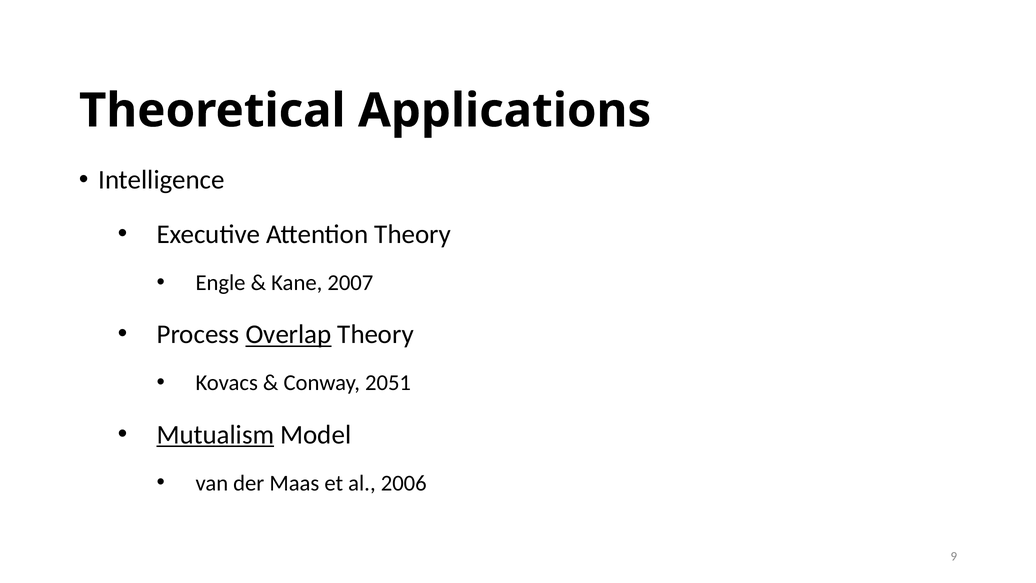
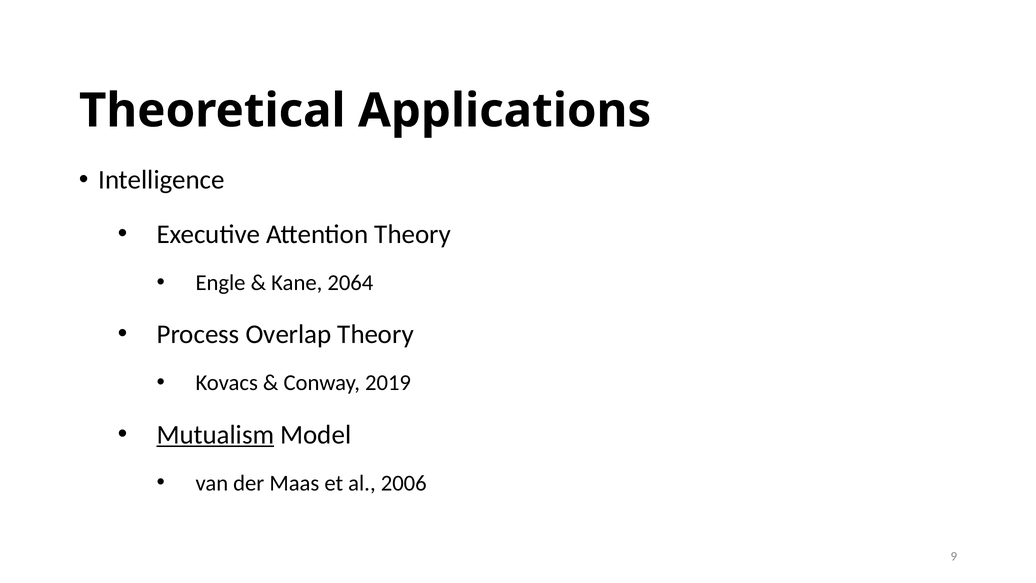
2007: 2007 -> 2064
Overlap underline: present -> none
2051: 2051 -> 2019
